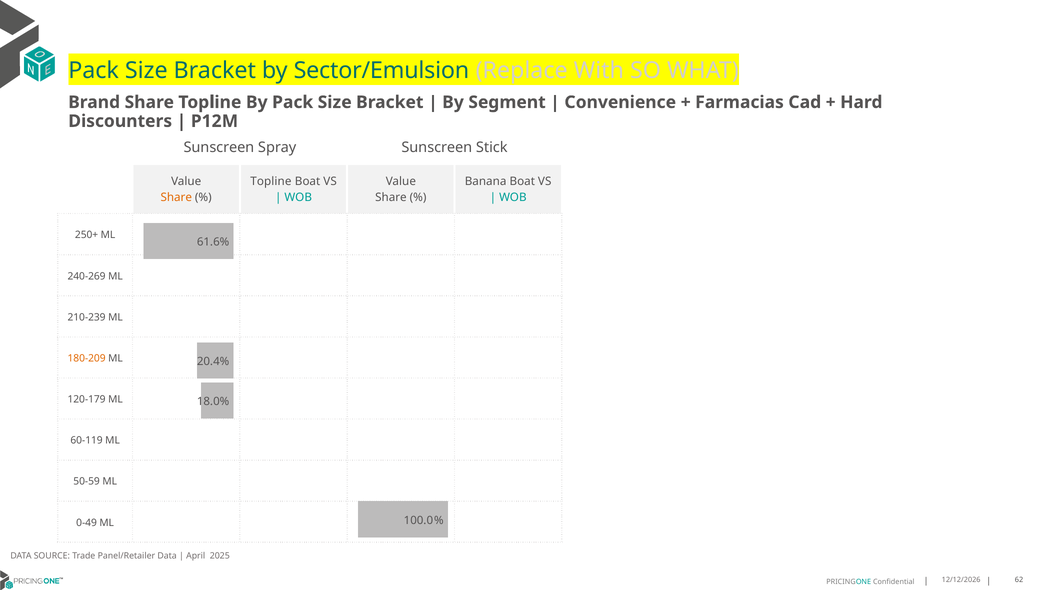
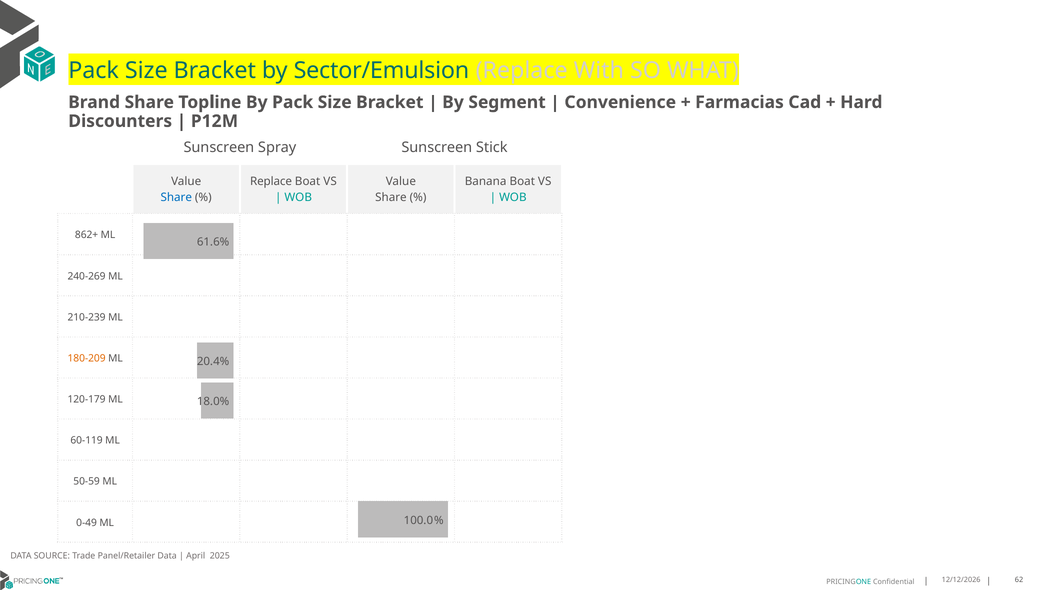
Topline at (271, 181): Topline -> Replace
Share at (176, 198) colour: orange -> blue
250+: 250+ -> 862+
